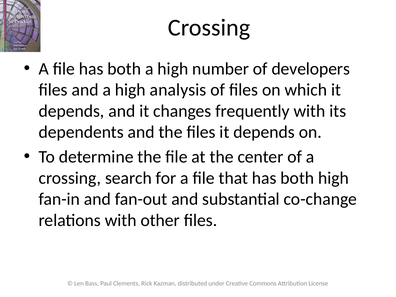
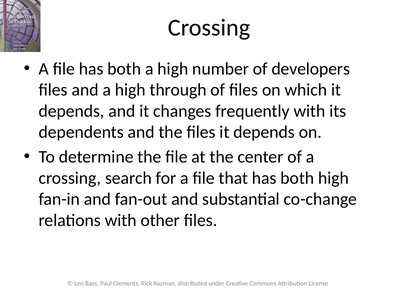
analysis: analysis -> through
